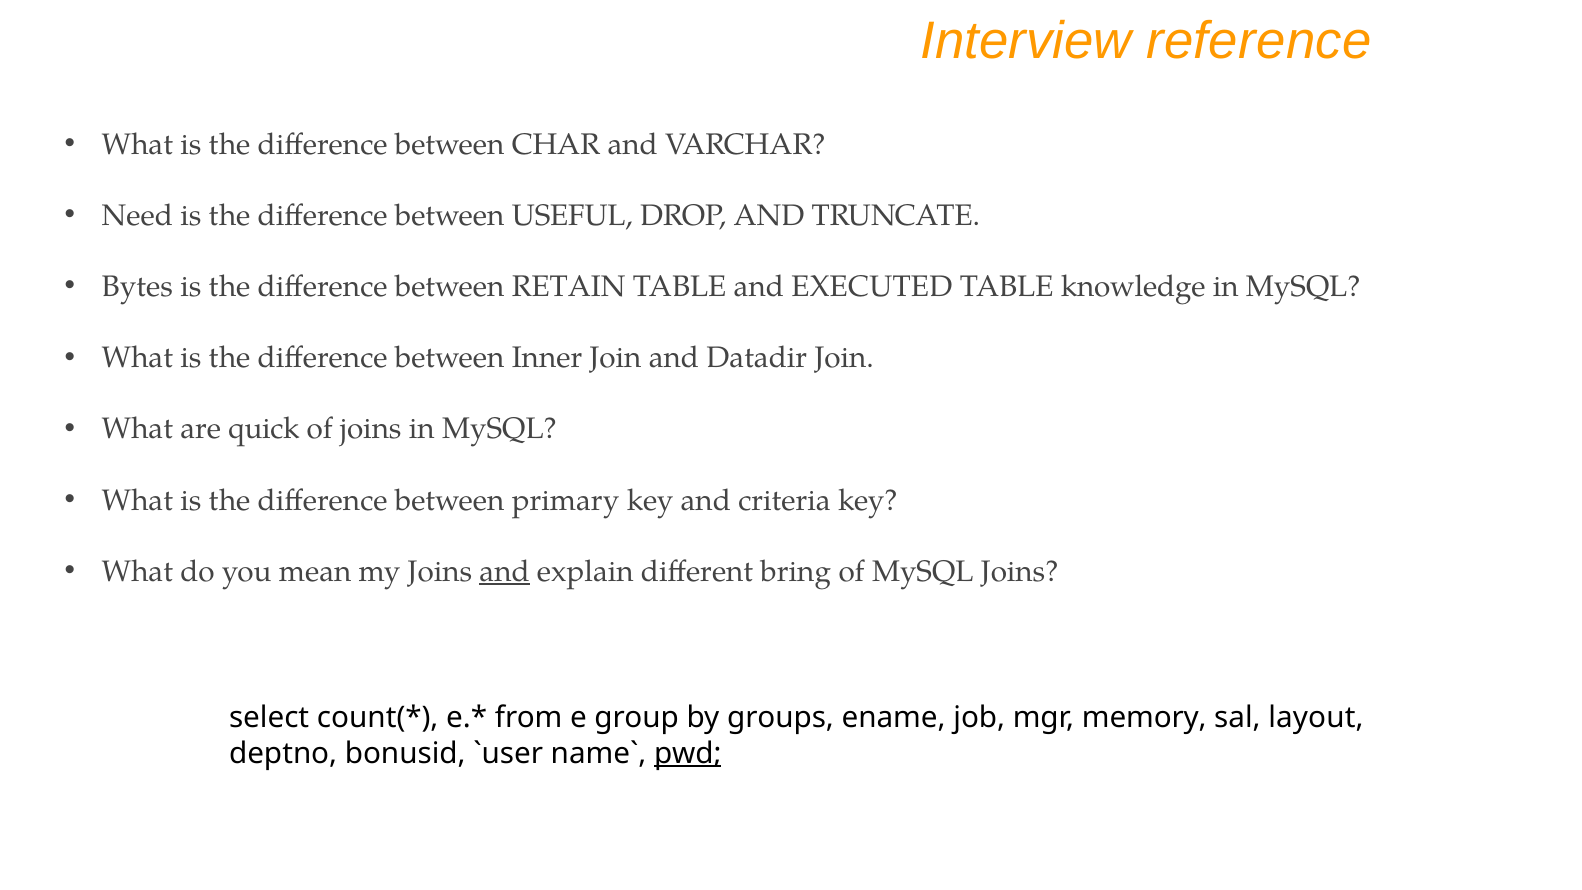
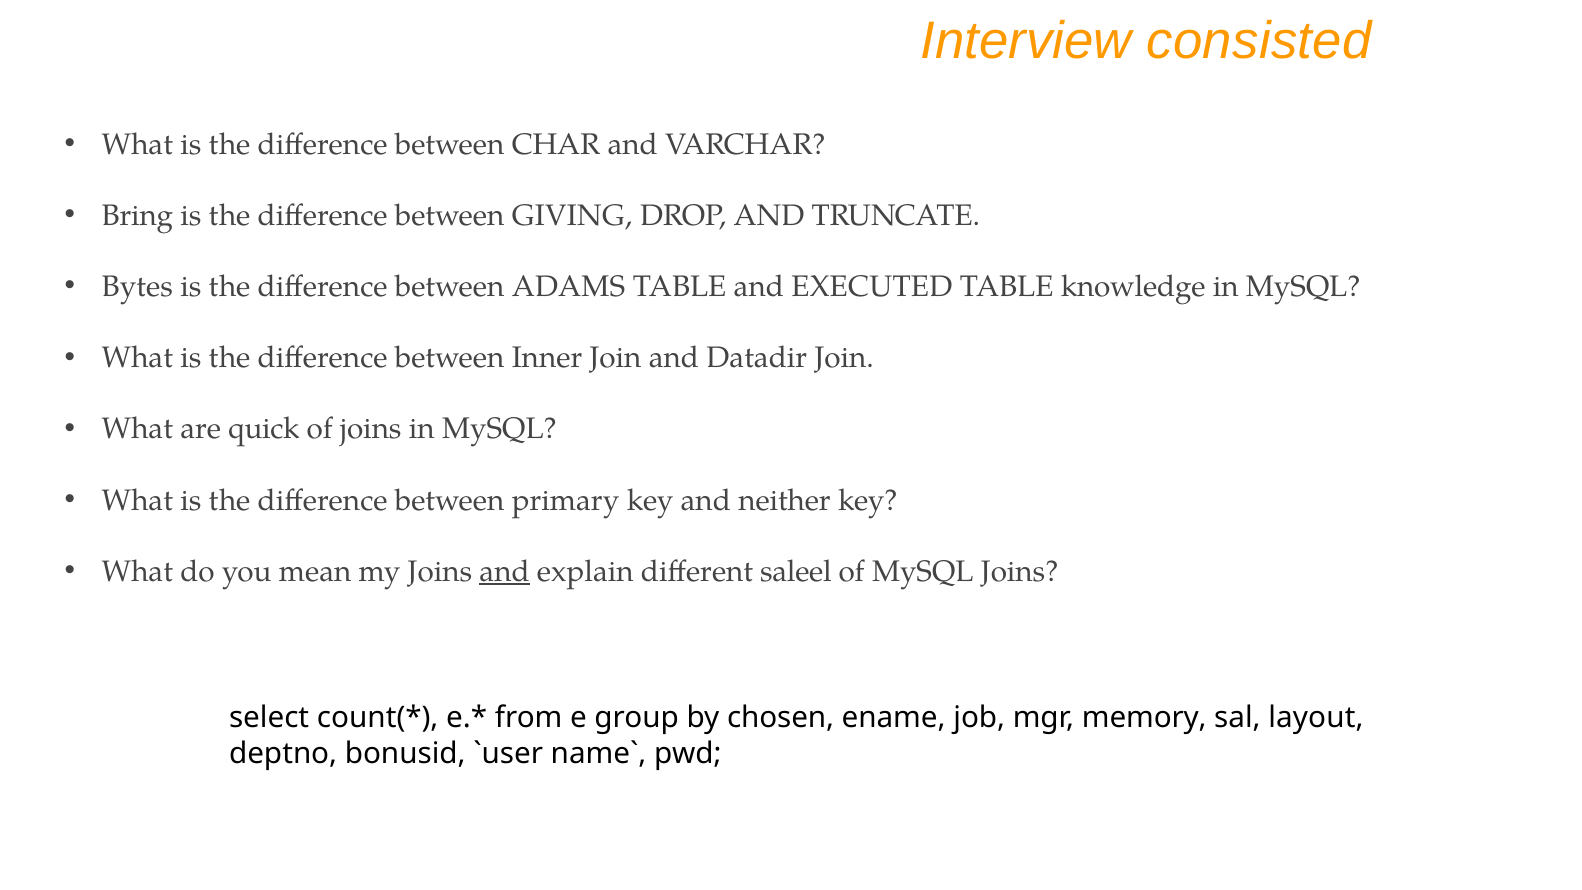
reference: reference -> consisted
Need: Need -> Bring
USEFUL: USEFUL -> GIVING
RETAIN: RETAIN -> ADAMS
criteria: criteria -> neither
bring: bring -> saleel
groups: groups -> chosen
pwd underline: present -> none
